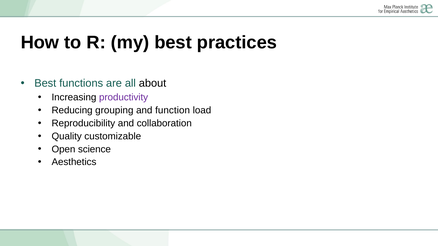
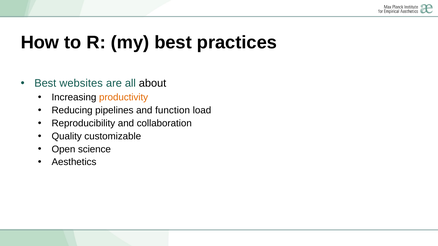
functions: functions -> websites
productivity colour: purple -> orange
grouping: grouping -> pipelines
